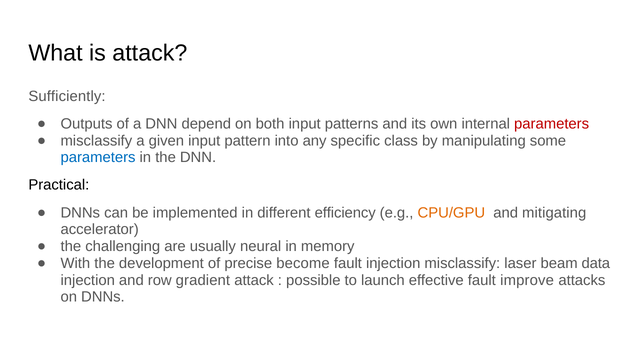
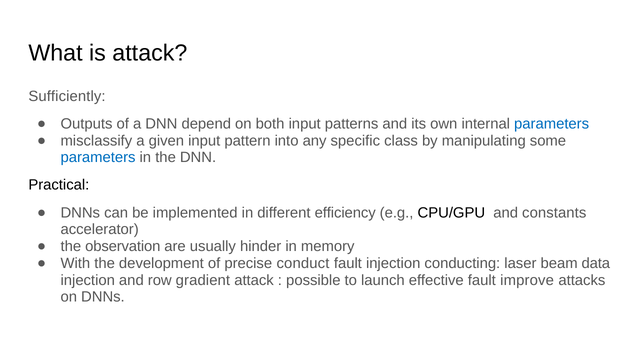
parameters at (552, 124) colour: red -> blue
CPU/GPU colour: orange -> black
mitigating: mitigating -> constants
challenging: challenging -> observation
neural: neural -> hinder
become: become -> conduct
injection misclassify: misclassify -> conducting
